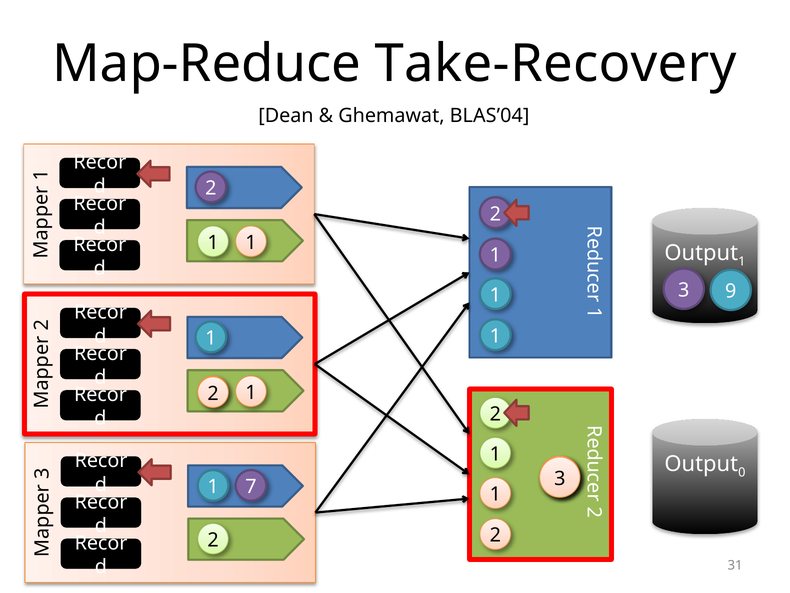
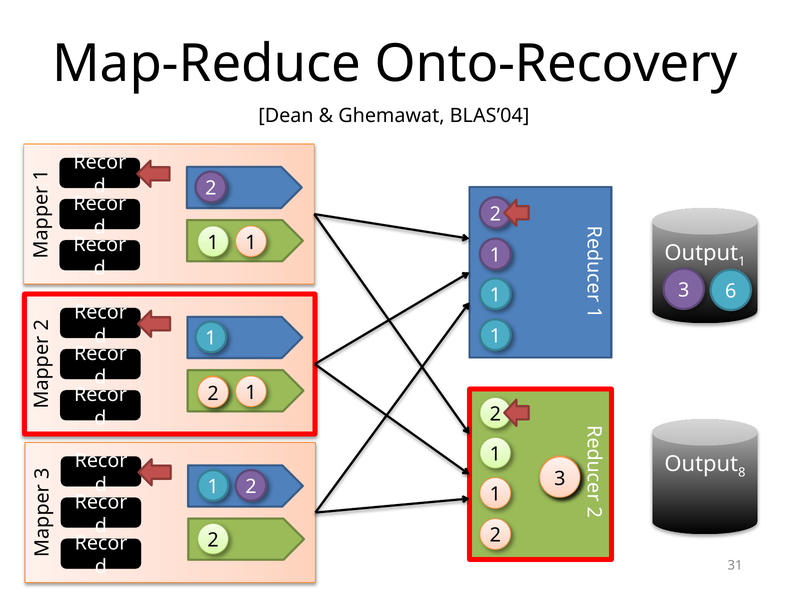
Take-Recovery: Take-Recovery -> Onto-Recovery
9: 9 -> 6
0: 0 -> 8
7 at (251, 486): 7 -> 2
